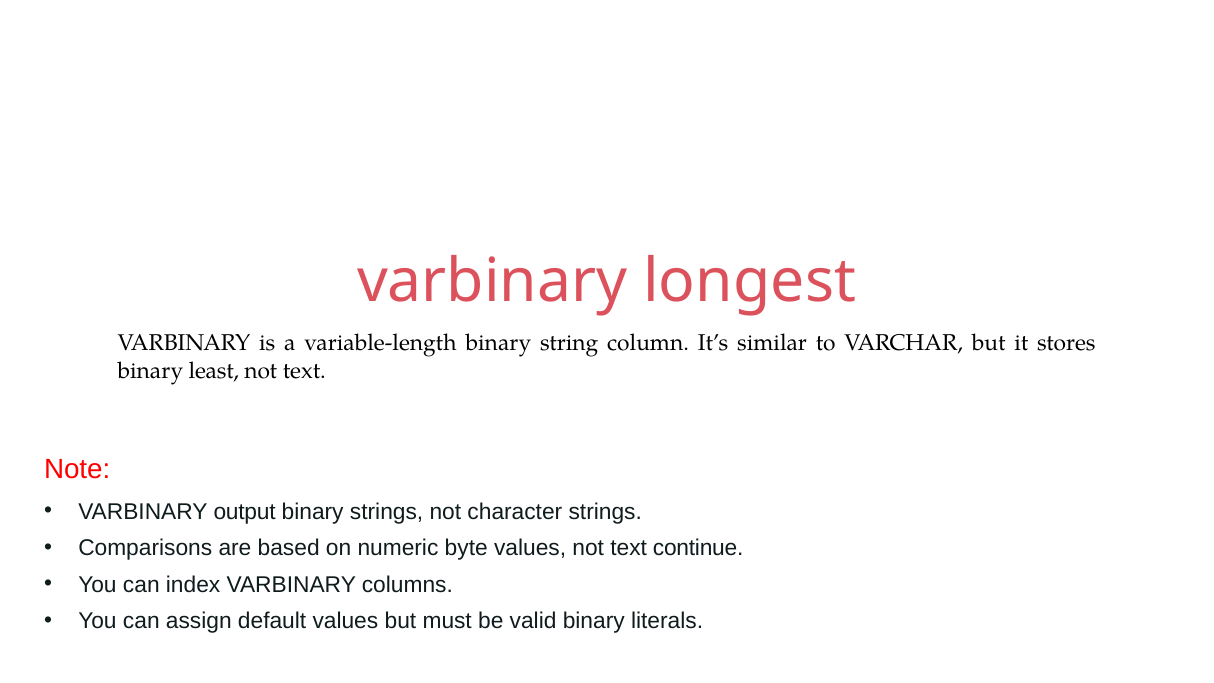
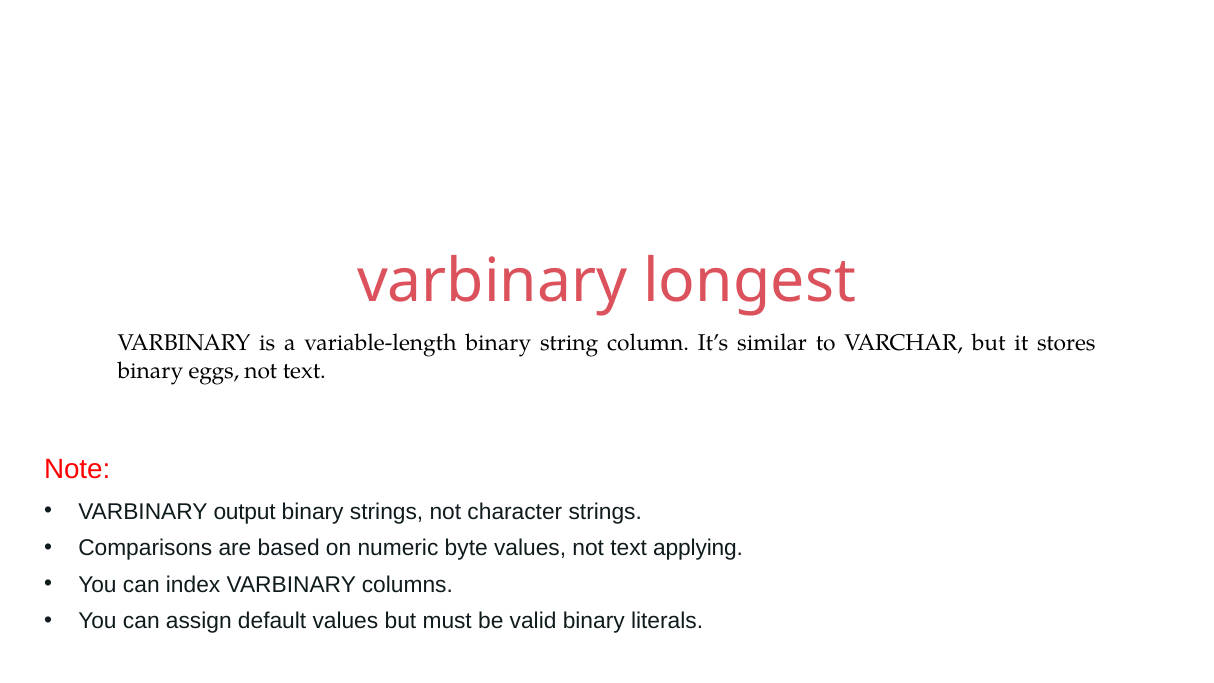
least: least -> eggs
continue: continue -> applying
